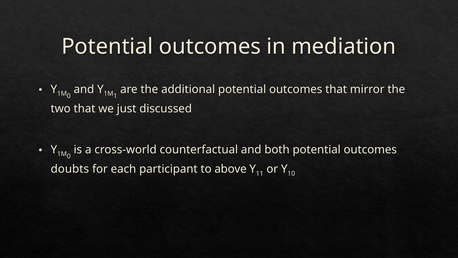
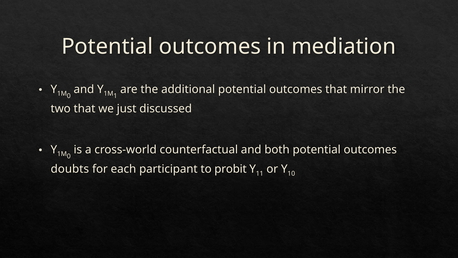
above: above -> probit
